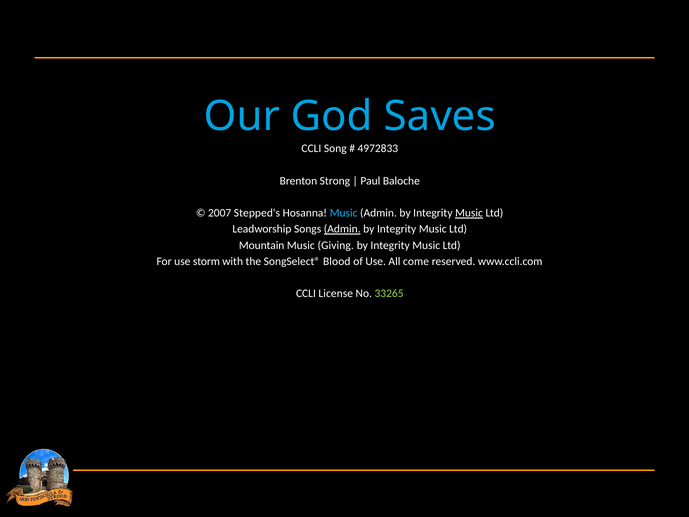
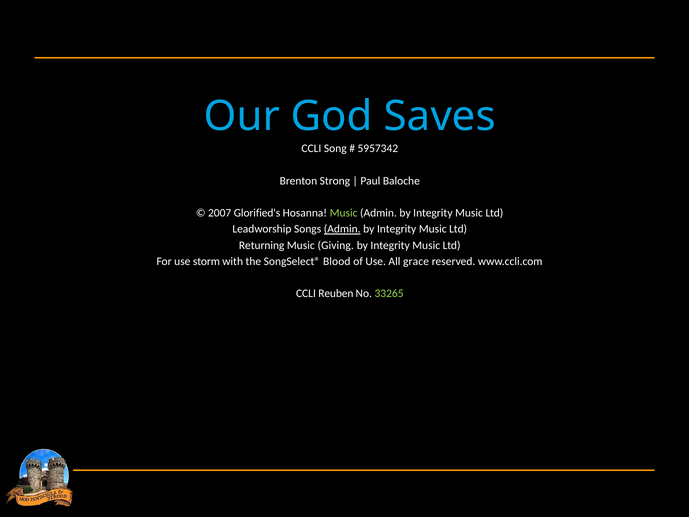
4972833: 4972833 -> 5957342
Stepped's: Stepped's -> Glorified's
Music at (344, 213) colour: light blue -> light green
Music at (469, 213) underline: present -> none
Mountain: Mountain -> Returning
come: come -> grace
License: License -> Reuben
